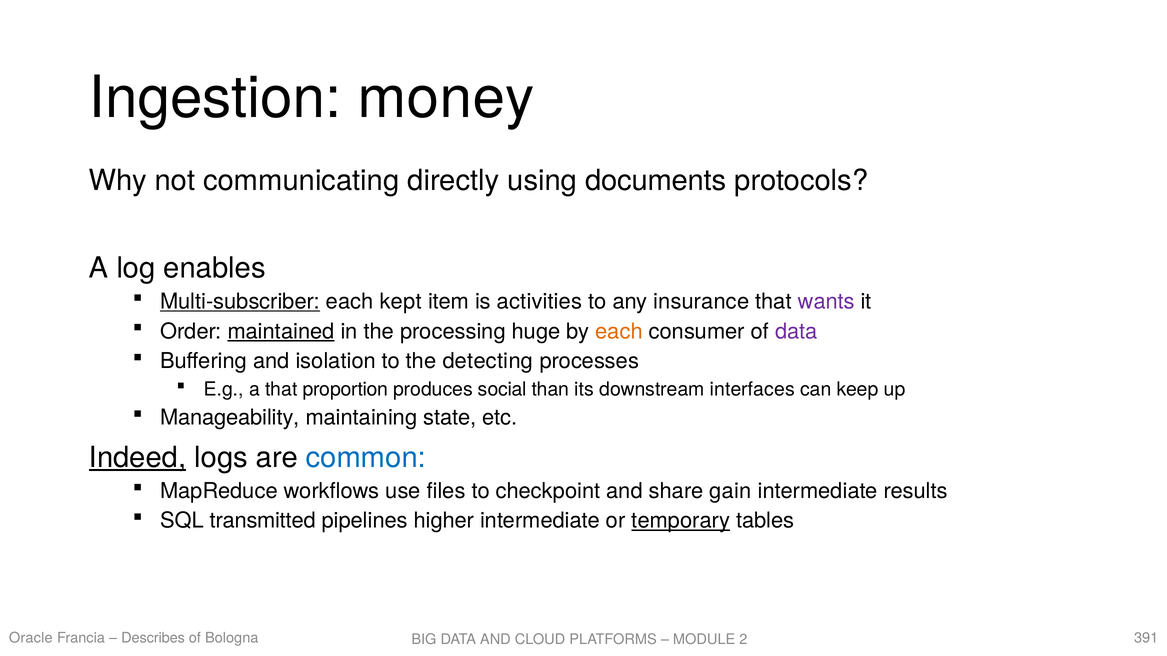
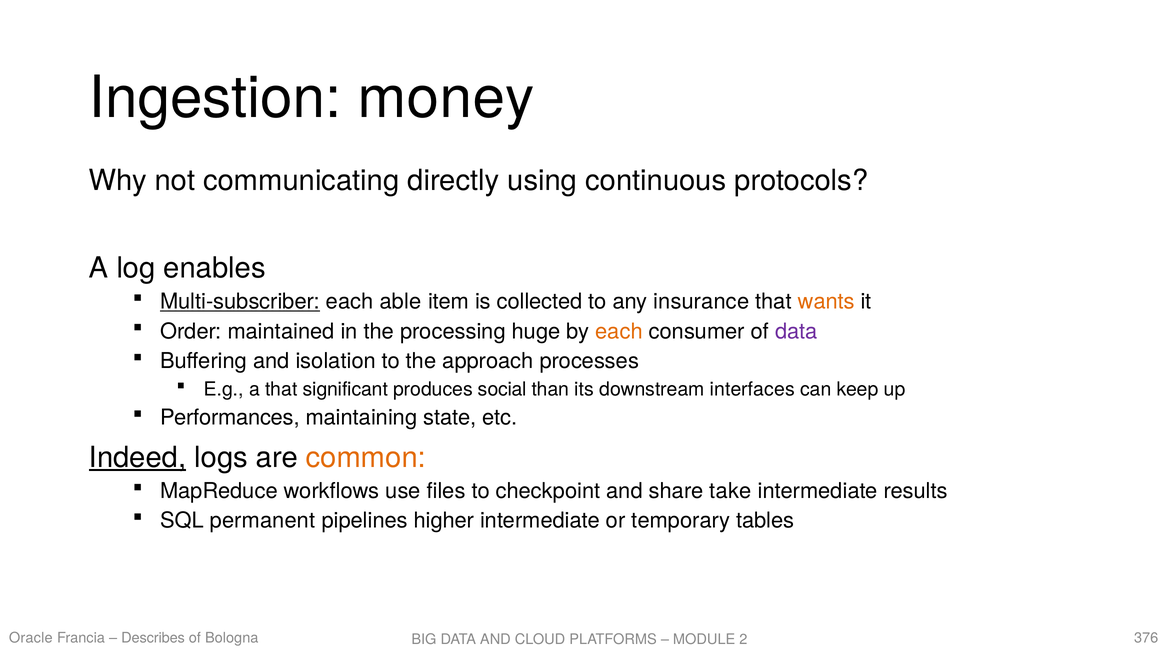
documents: documents -> continuous
kept: kept -> able
activities: activities -> collected
wants colour: purple -> orange
maintained underline: present -> none
detecting: detecting -> approach
proportion: proportion -> significant
Manageability: Manageability -> Performances
common colour: blue -> orange
gain: gain -> take
transmitted: transmitted -> permanent
temporary underline: present -> none
391: 391 -> 376
